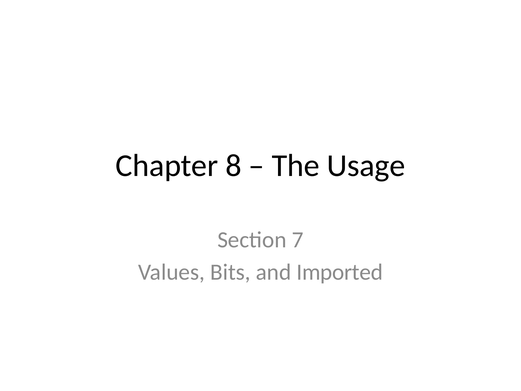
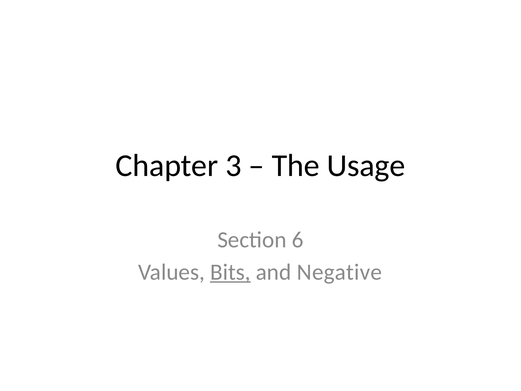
8: 8 -> 3
7: 7 -> 6
Bits underline: none -> present
Imported: Imported -> Negative
